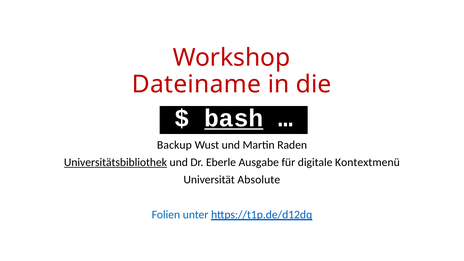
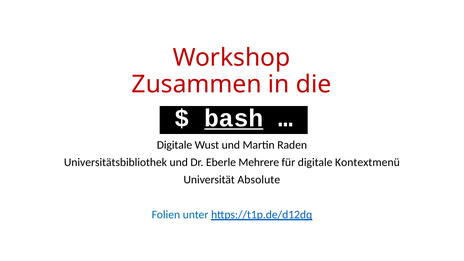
Dateiname: Dateiname -> Zusammen
Backup at (174, 145): Backup -> Digitale
Universitätsbibliothek underline: present -> none
Ausgabe: Ausgabe -> Mehrere
